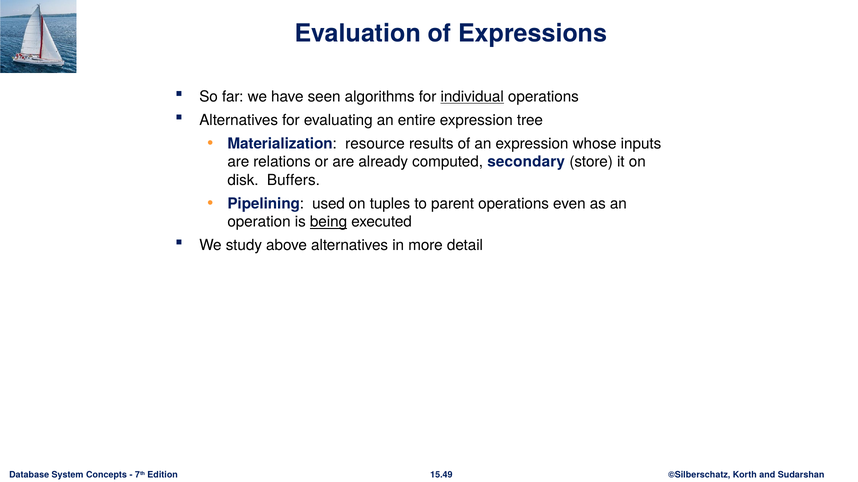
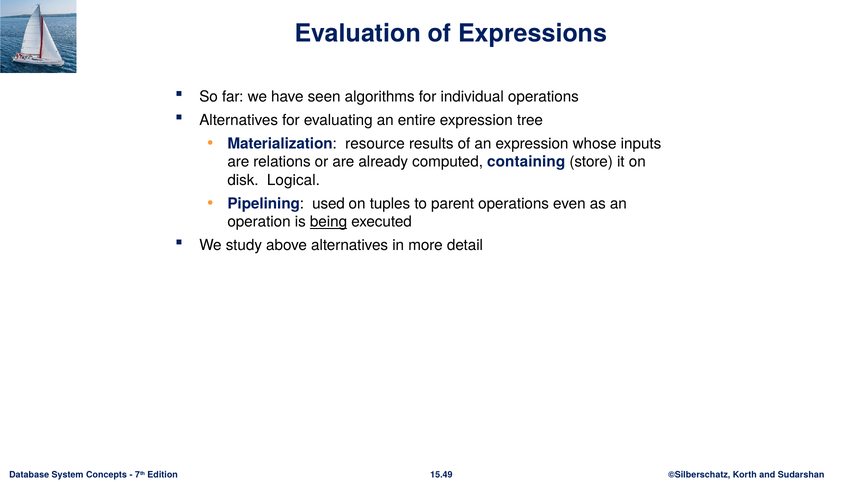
individual underline: present -> none
secondary: secondary -> containing
Buffers: Buffers -> Logical
